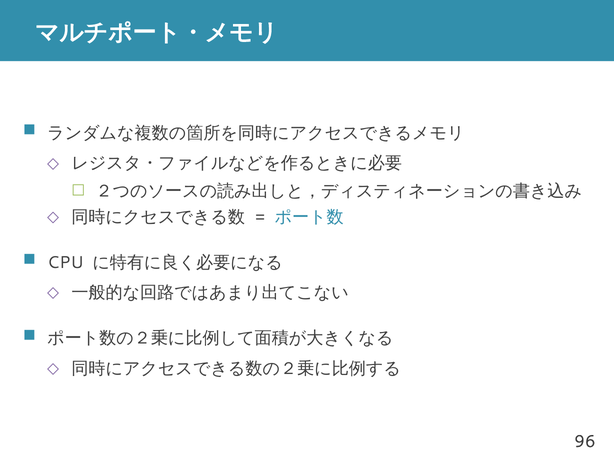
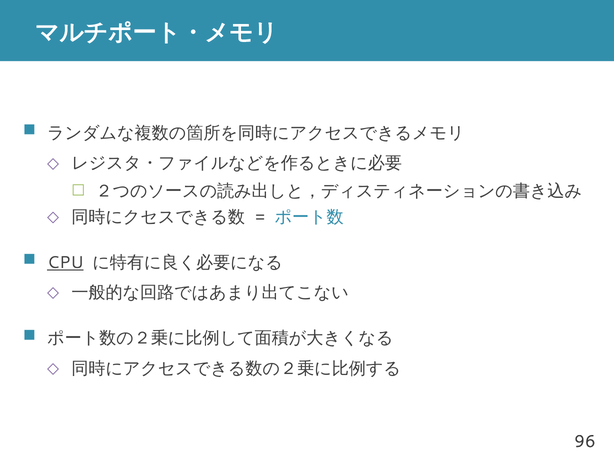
CPU underline: none -> present
